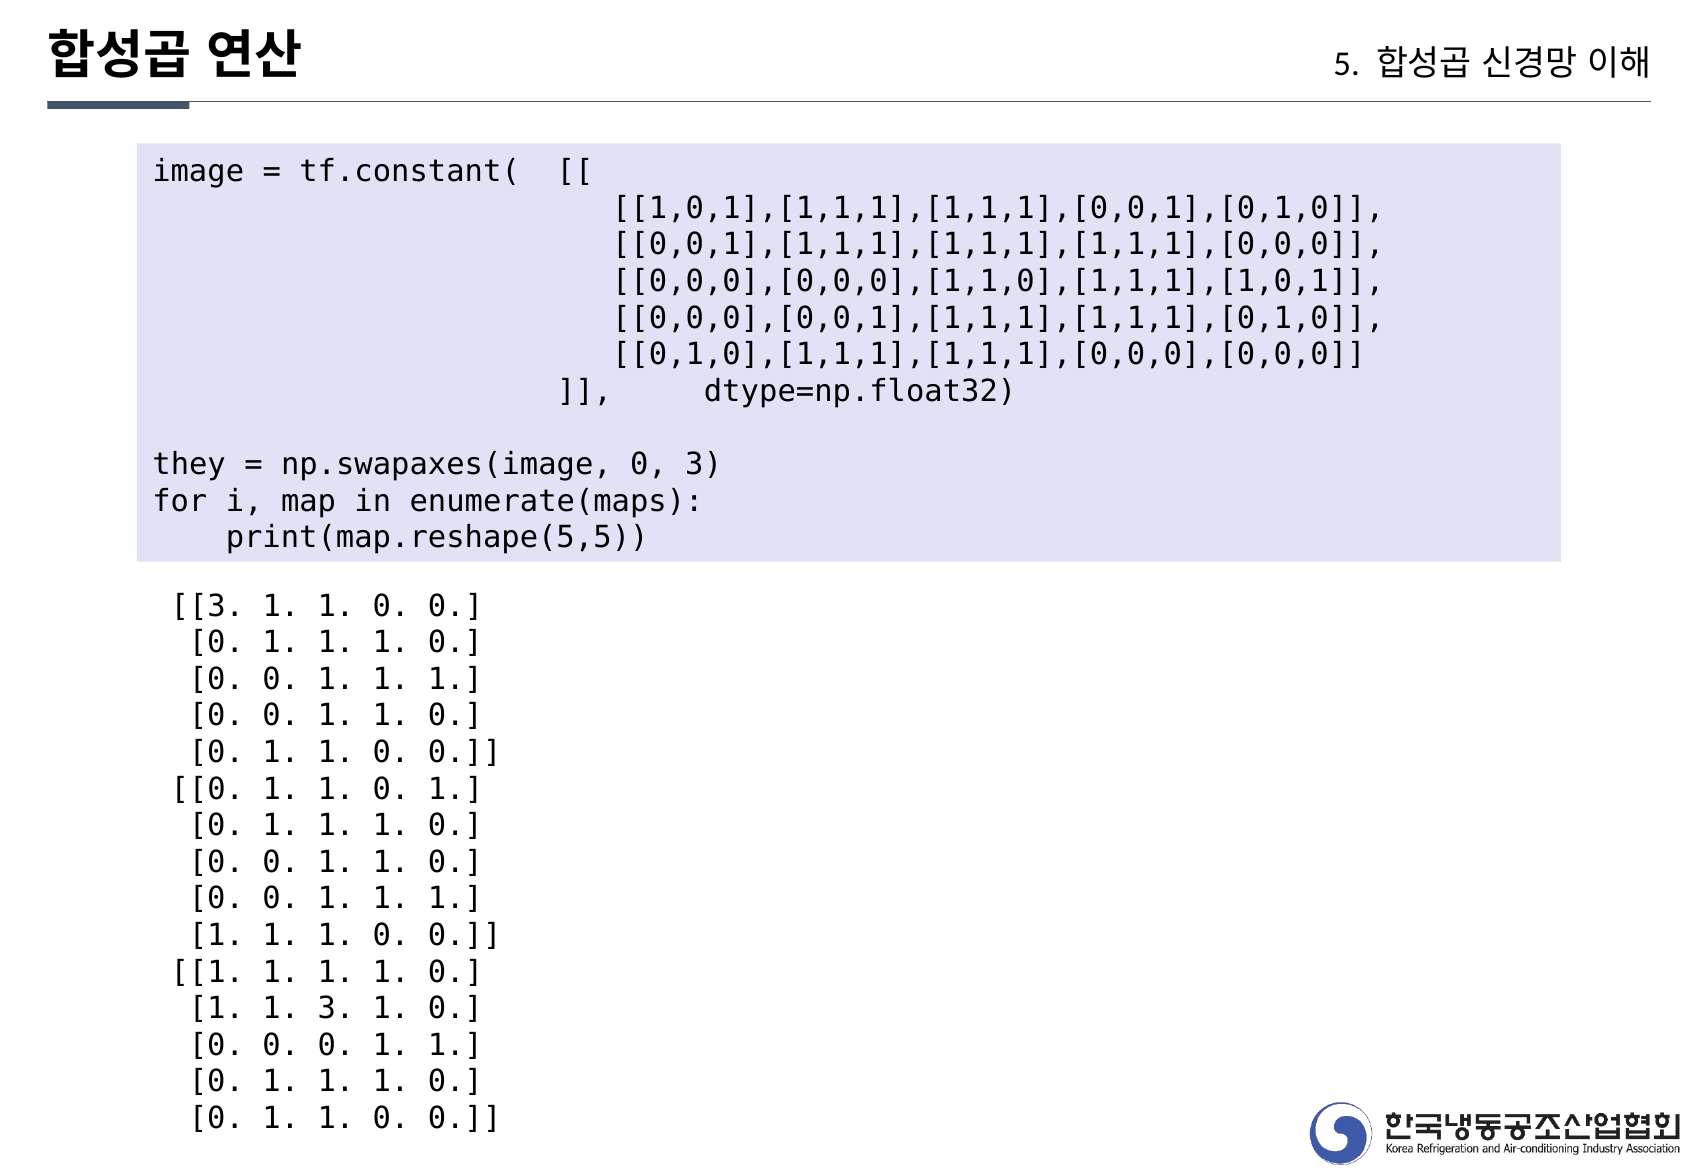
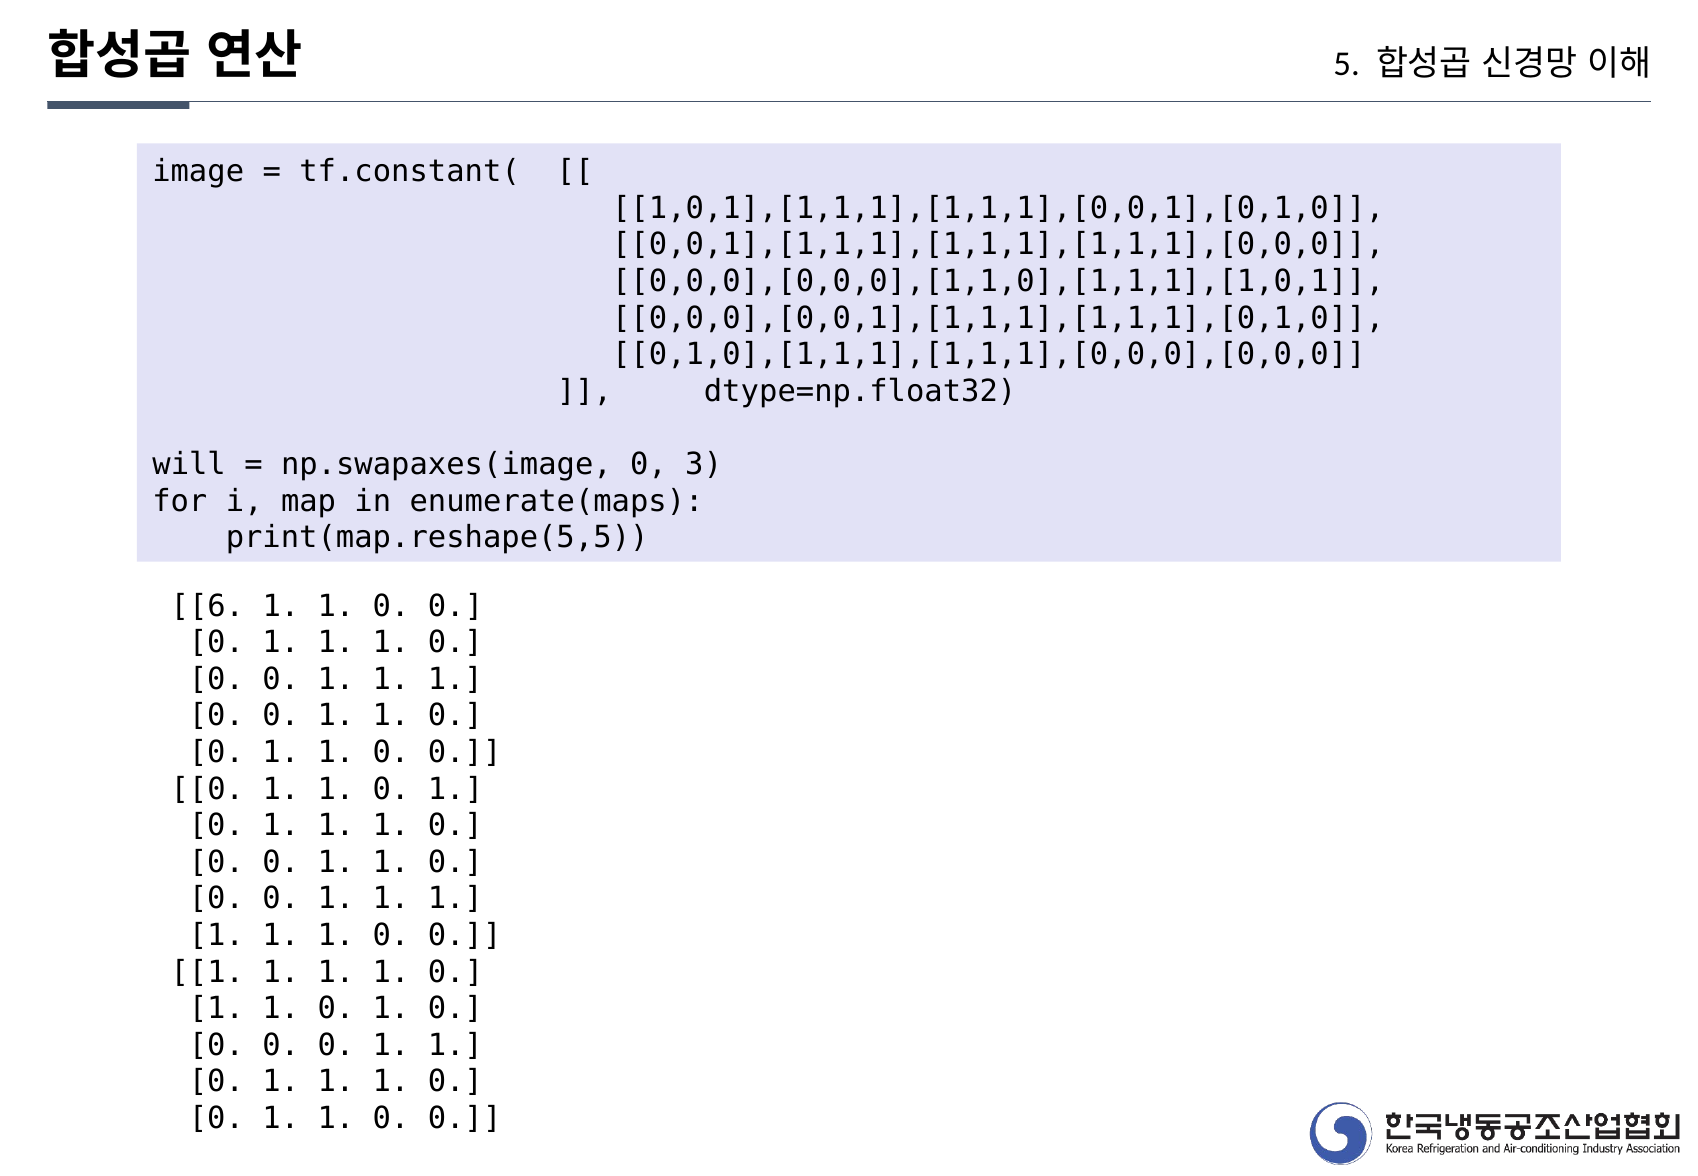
they: they -> will
3 at (207, 606): 3 -> 6
3 at (336, 1008): 3 -> 0
